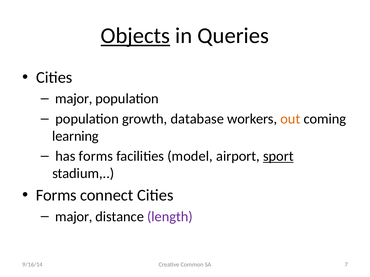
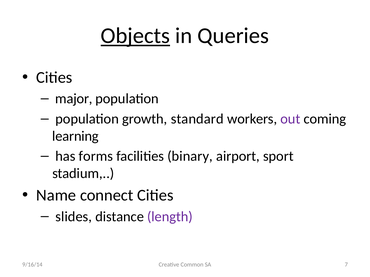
database: database -> standard
out colour: orange -> purple
model: model -> binary
sport underline: present -> none
Forms at (56, 196): Forms -> Name
major at (74, 217): major -> slides
